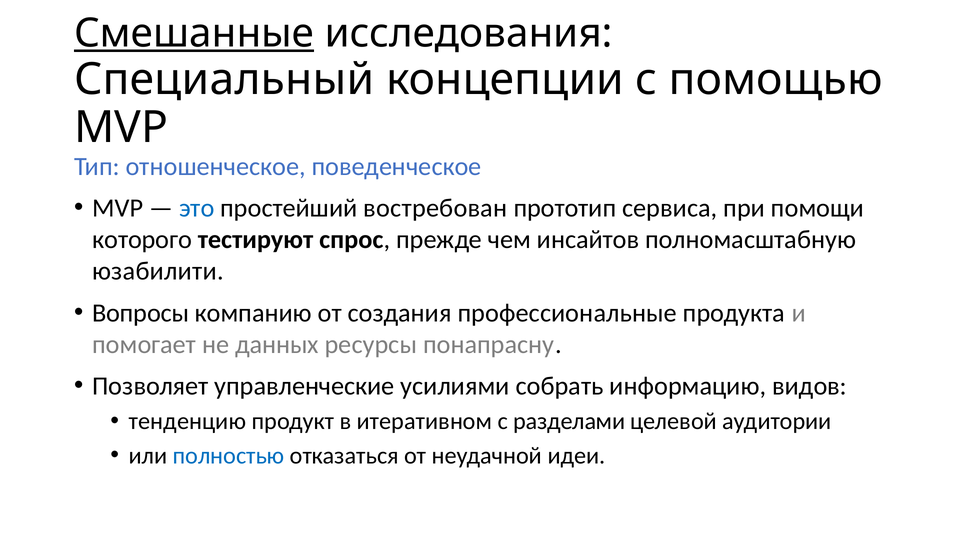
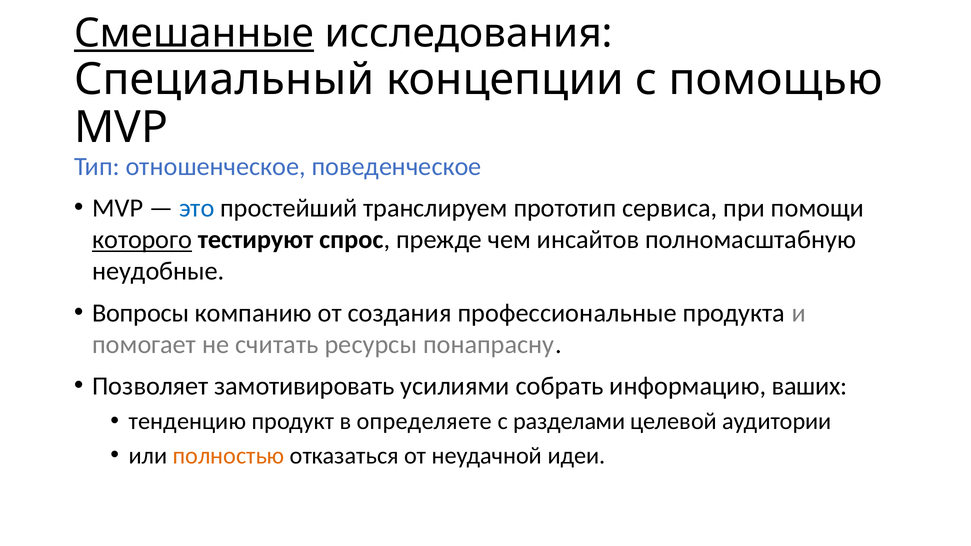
востребован: востребован -> транслируем
которого underline: none -> present
юзабилити: юзабилити -> неудобные
данных: данных -> считать
управленческие: управленческие -> замотивировать
видов: видов -> ваших
итеративном: итеративном -> определяете
полностью colour: blue -> orange
